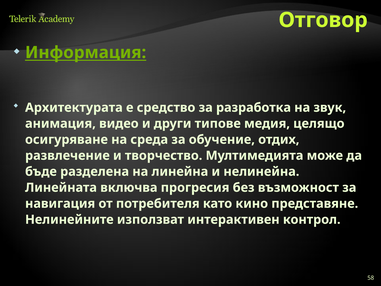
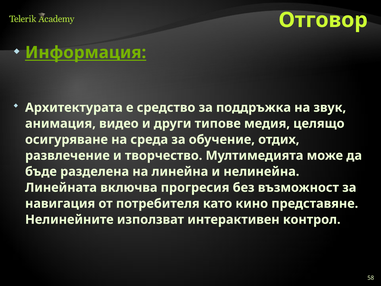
разработка: разработка -> поддръжка
